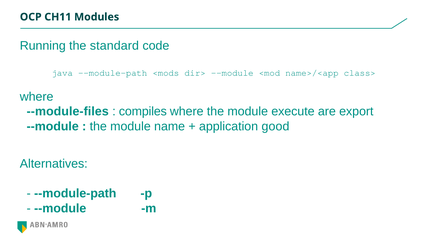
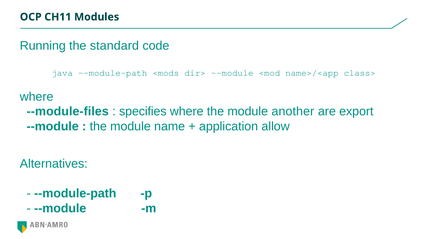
compiles: compiles -> specifies
execute: execute -> another
good: good -> allow
